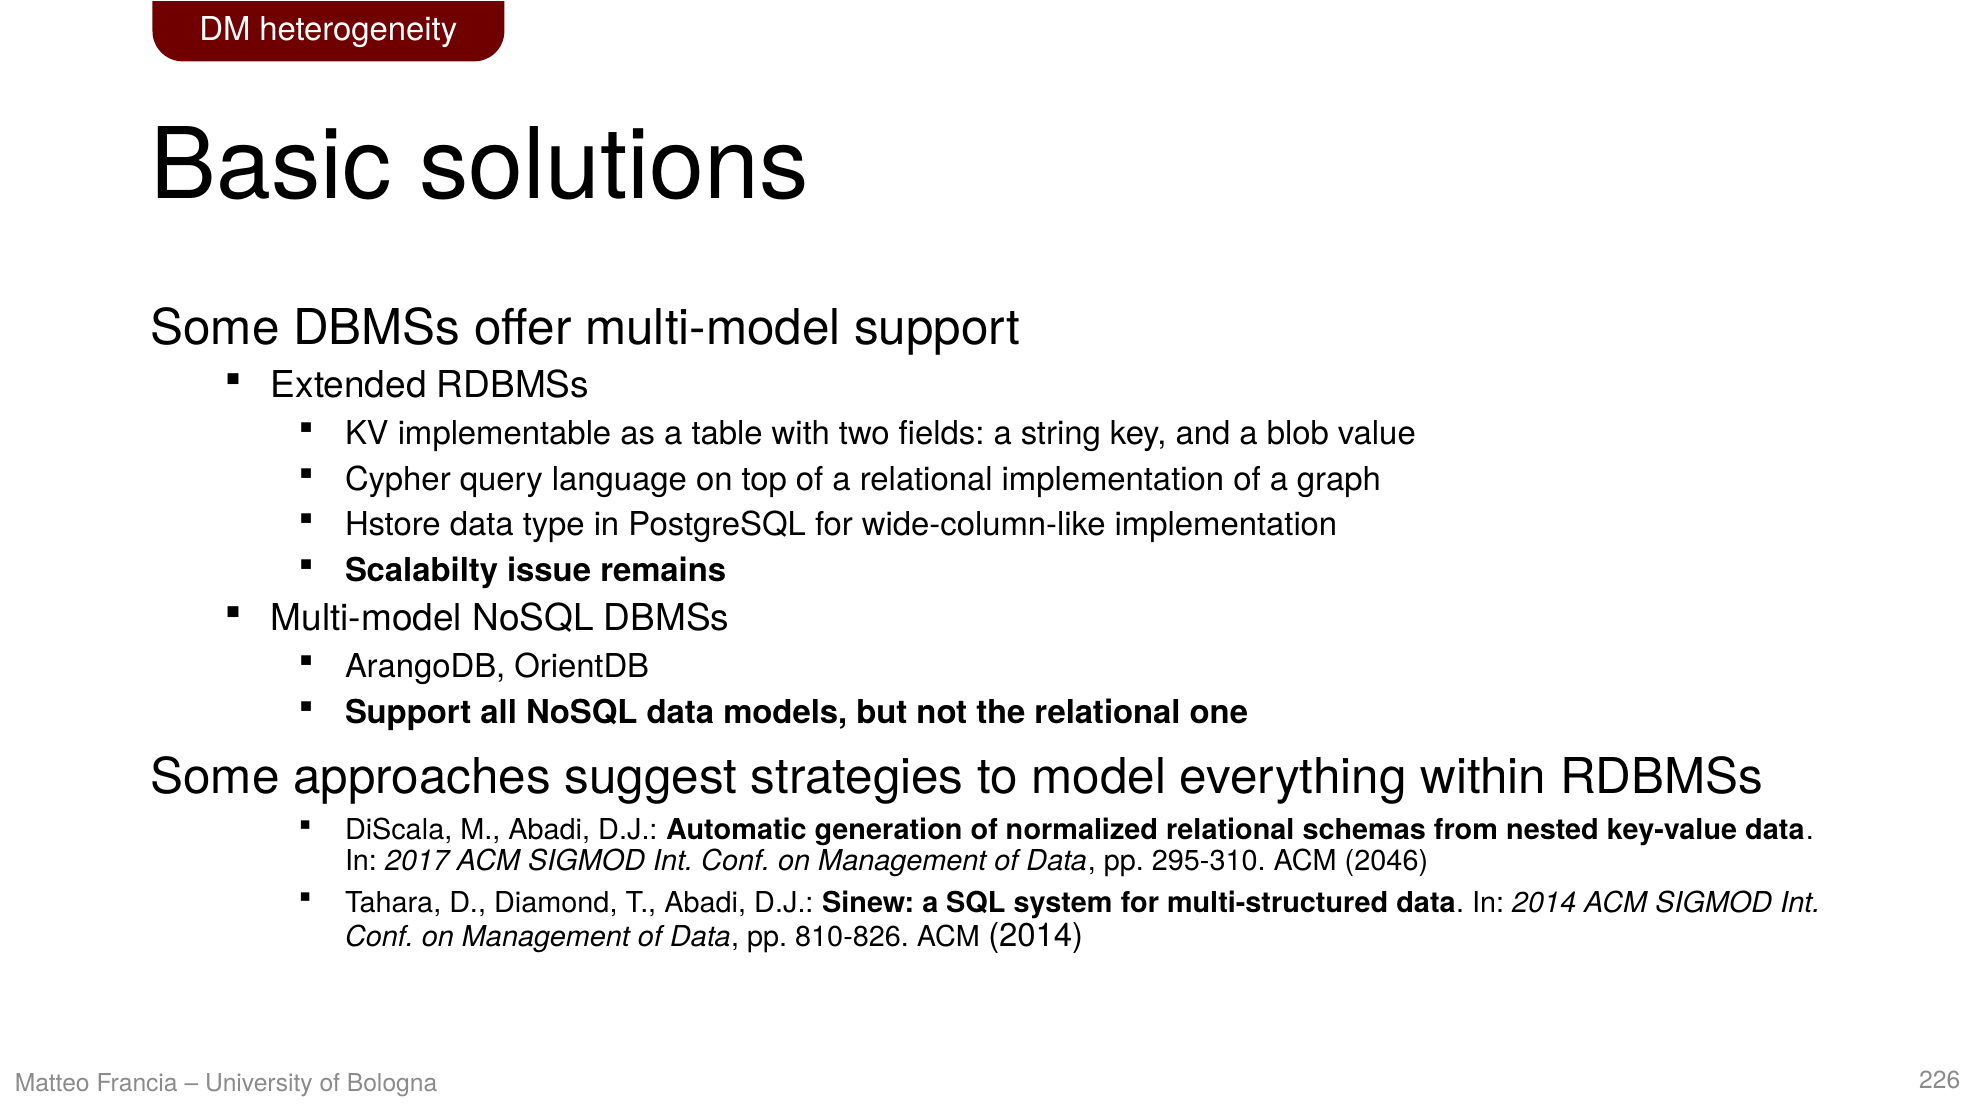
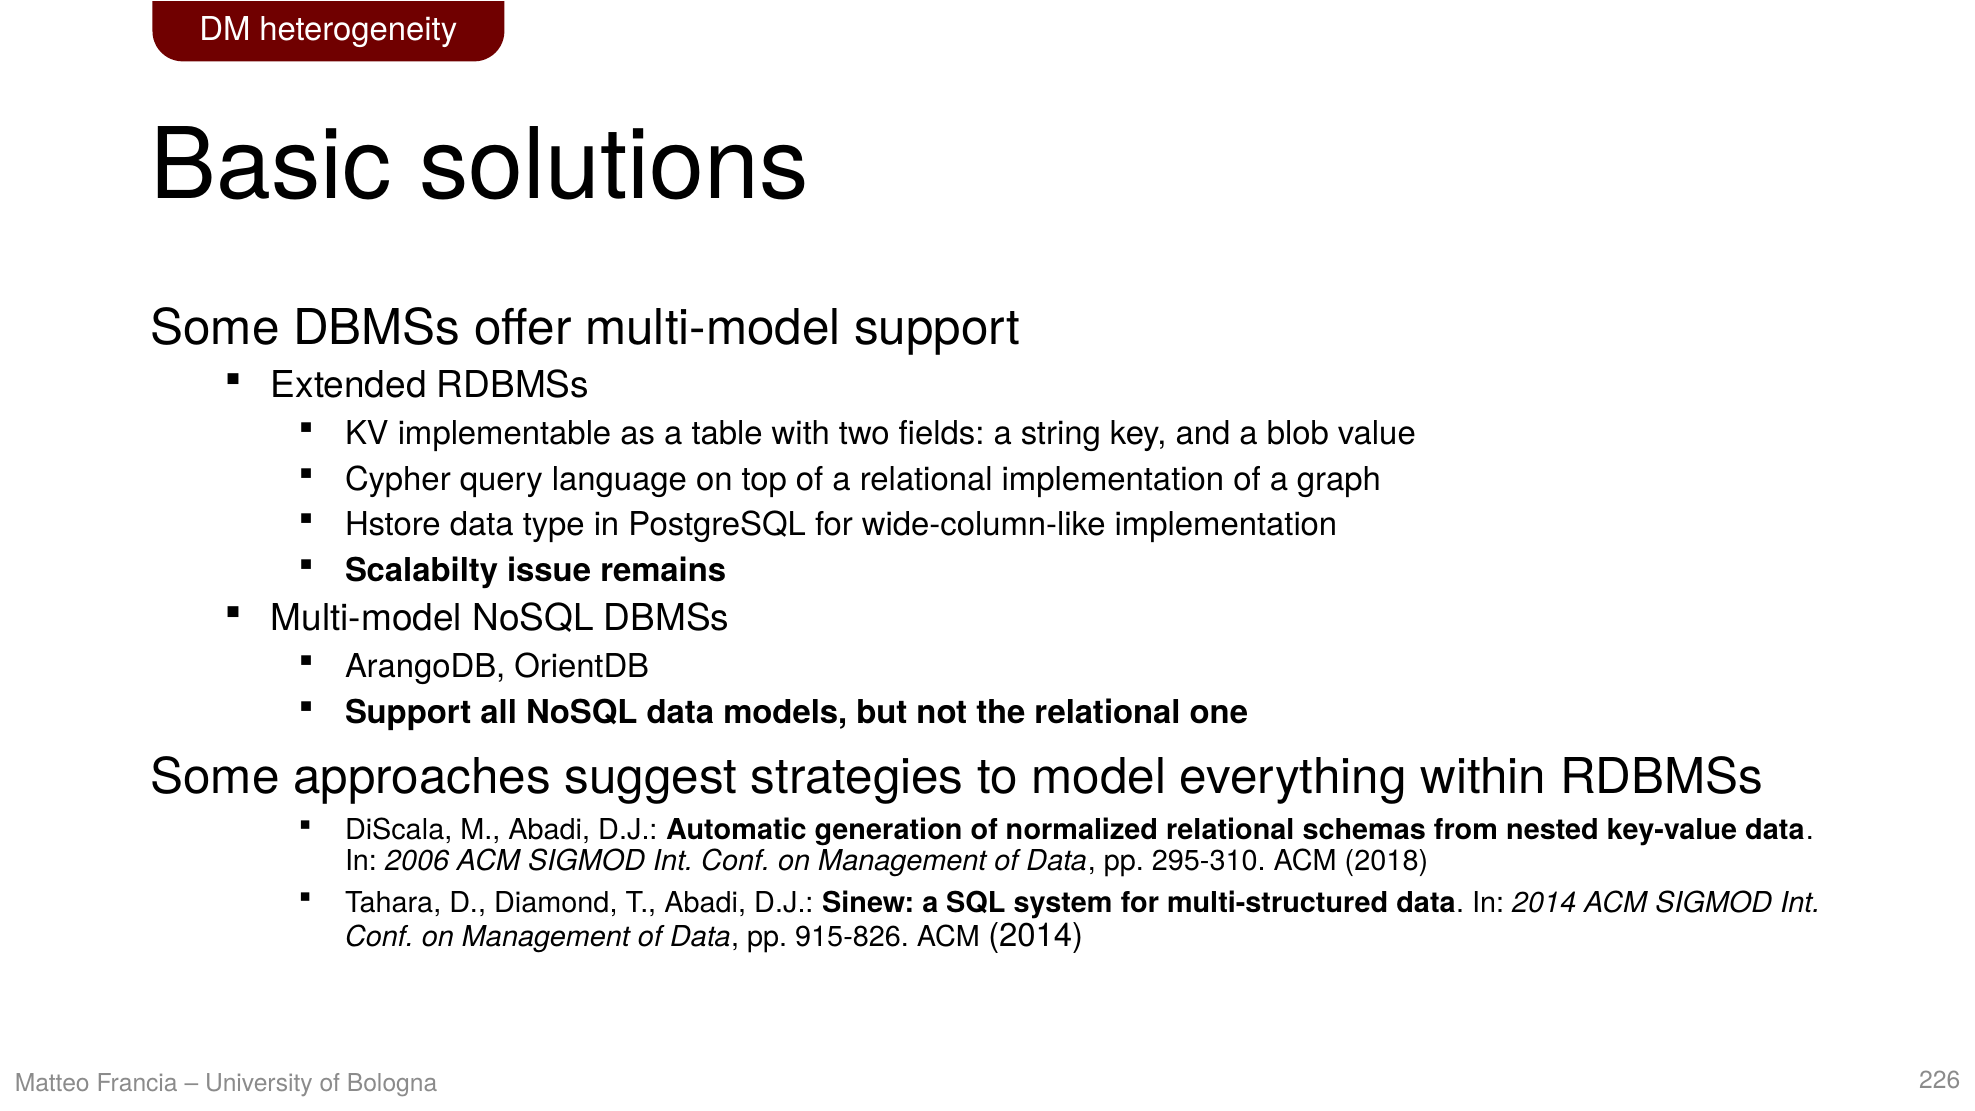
2017: 2017 -> 2006
2046: 2046 -> 2018
810-826: 810-826 -> 915-826
